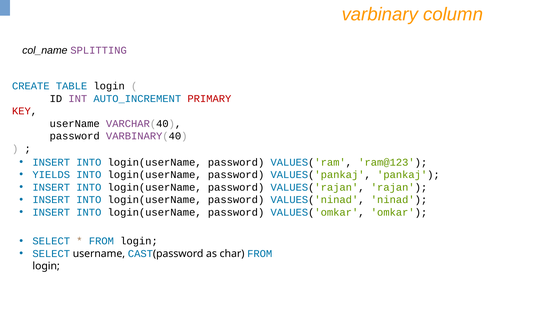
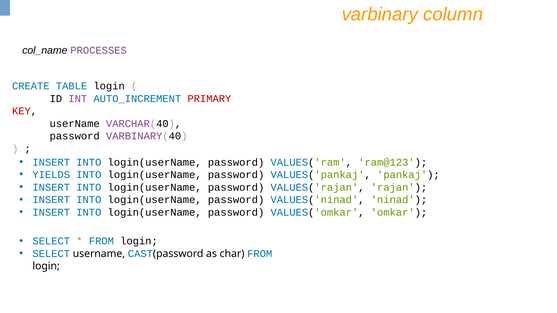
SPLITTING: SPLITTING -> PROCESSES
